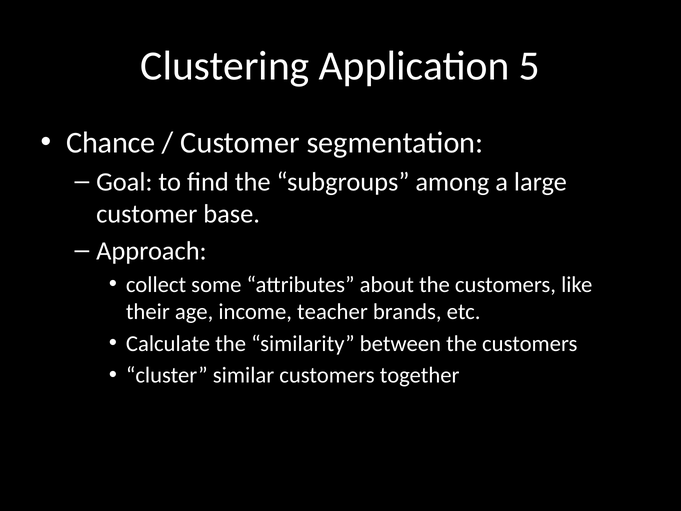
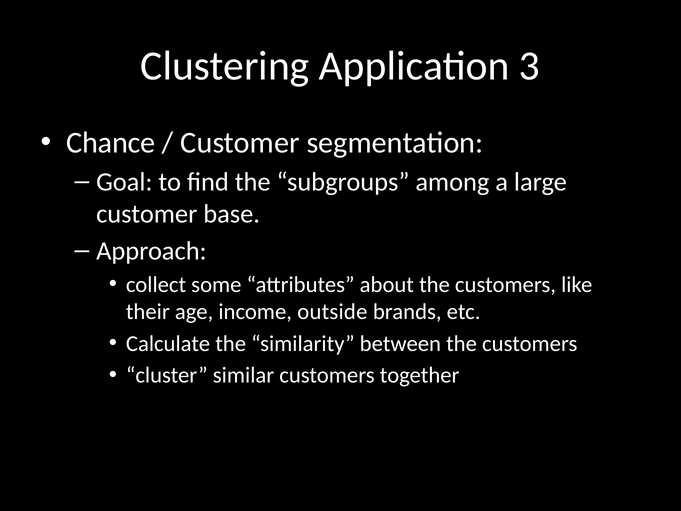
5: 5 -> 3
teacher: teacher -> outside
